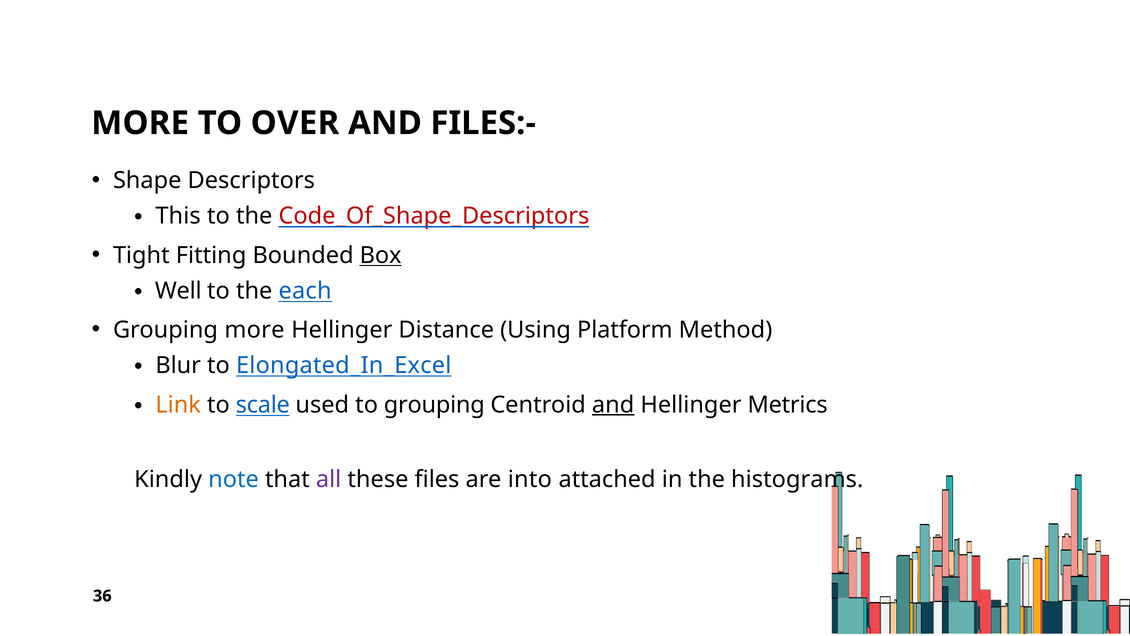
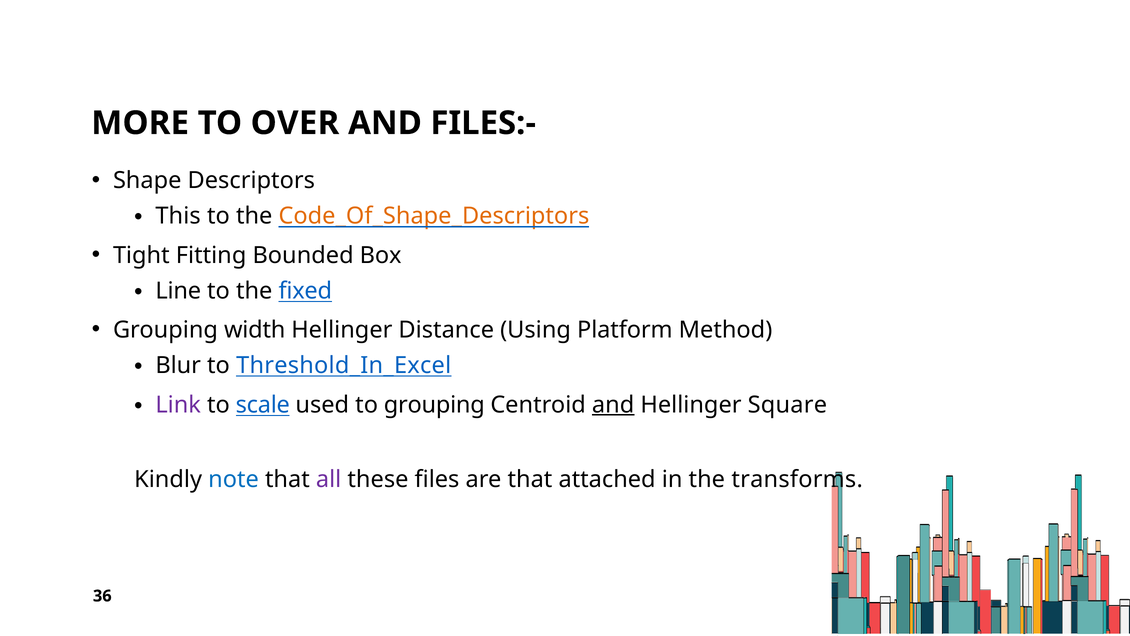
Code_Of_Shape_Descriptors colour: red -> orange
Box underline: present -> none
Well: Well -> Line
each: each -> fixed
Grouping more: more -> width
Elongated_In_Excel: Elongated_In_Excel -> Threshold_In_Excel
Link colour: orange -> purple
Metrics: Metrics -> Square
are into: into -> that
histograms: histograms -> transforms
